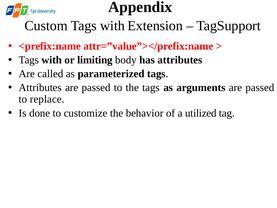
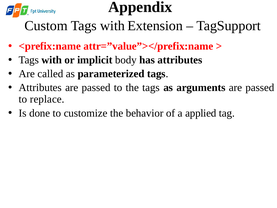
limiting: limiting -> implicit
utilized: utilized -> applied
